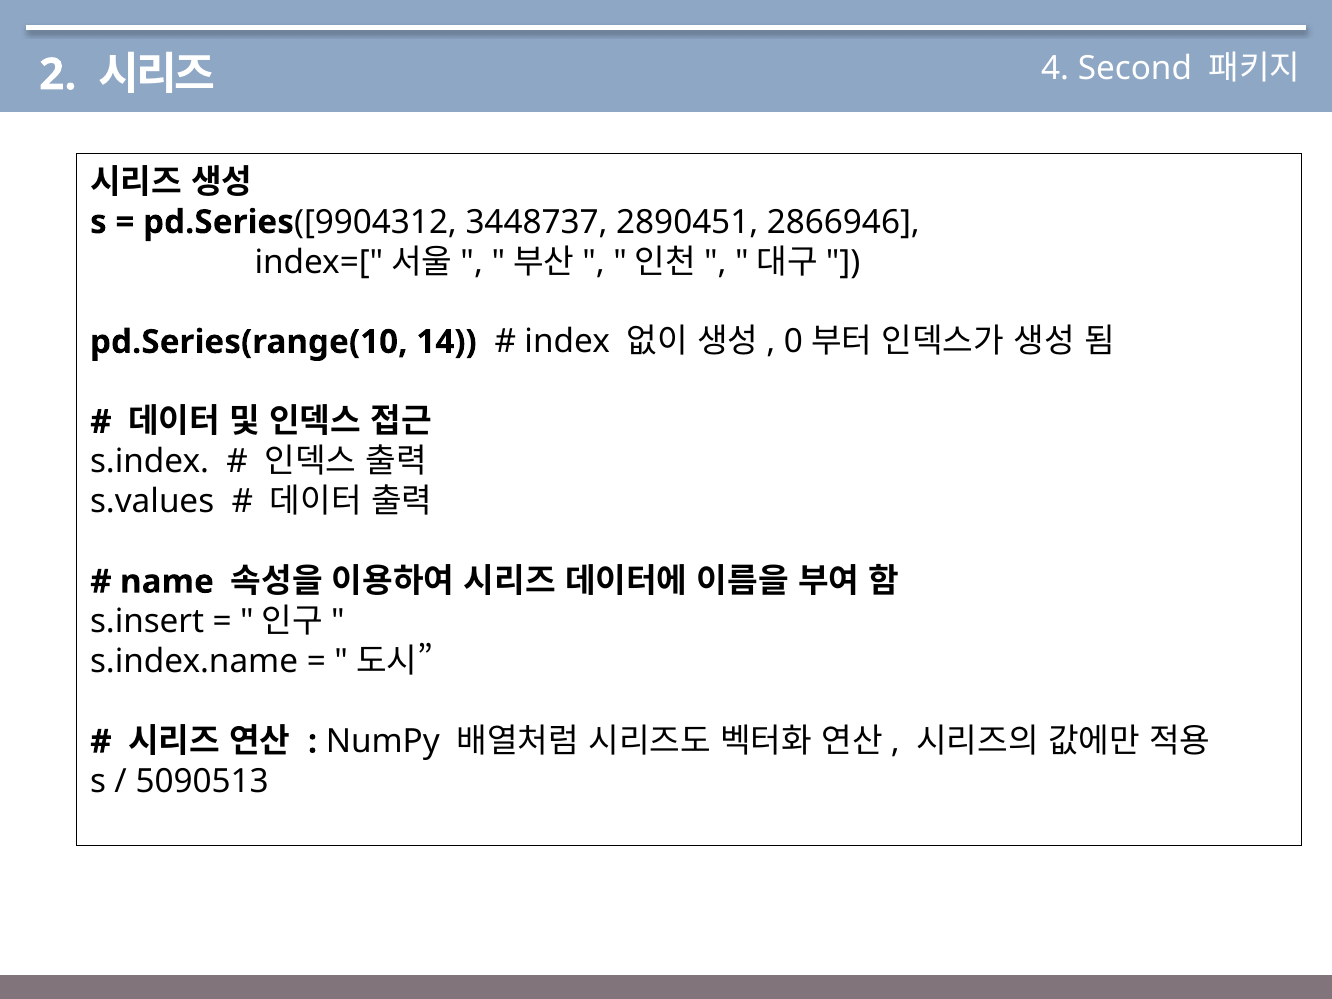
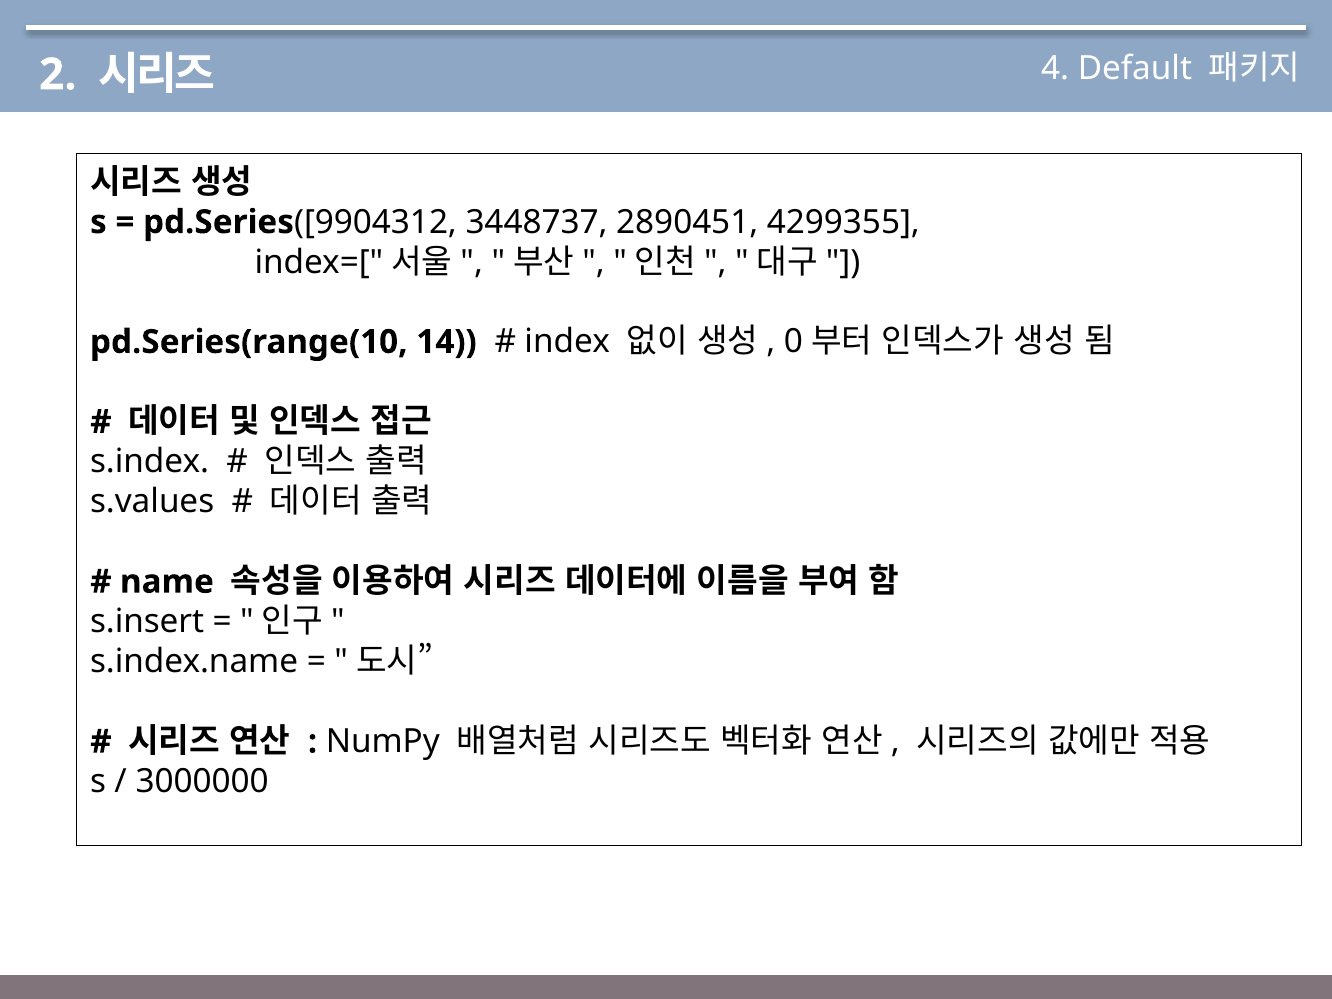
Second: Second -> Default
2866946: 2866946 -> 4299355
5090513: 5090513 -> 3000000
